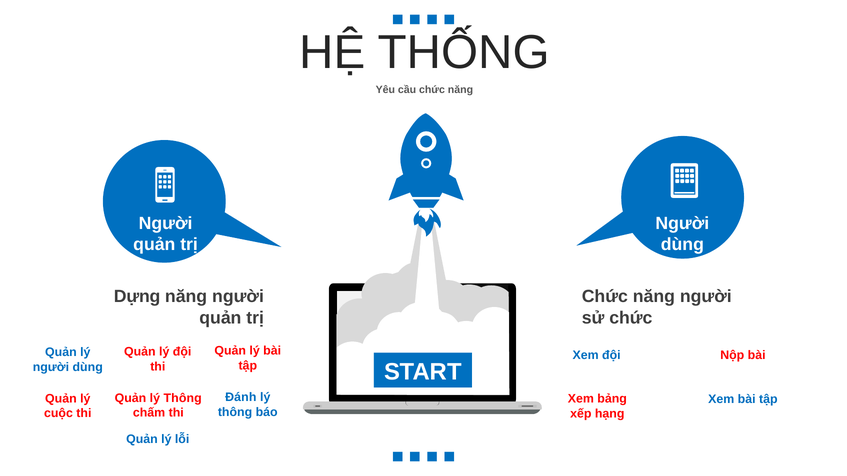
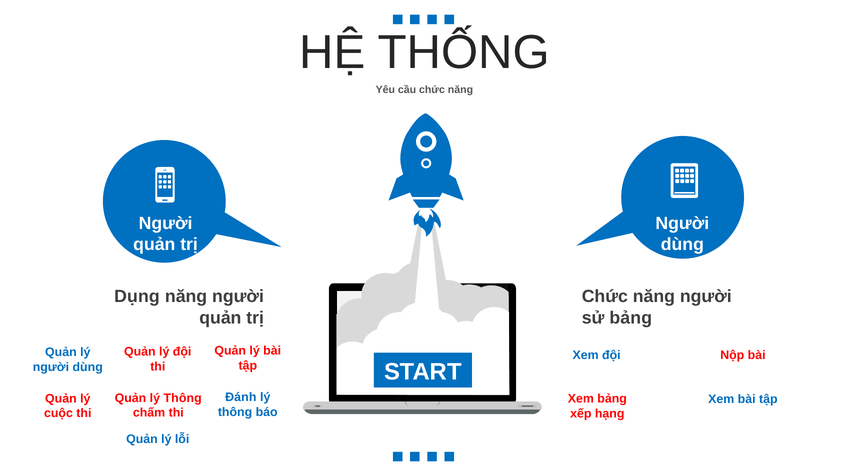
Dựng: Dựng -> Dụng
sử chức: chức -> bảng
